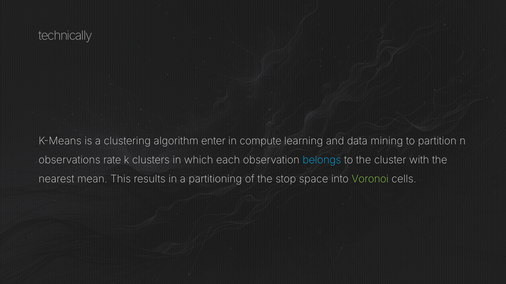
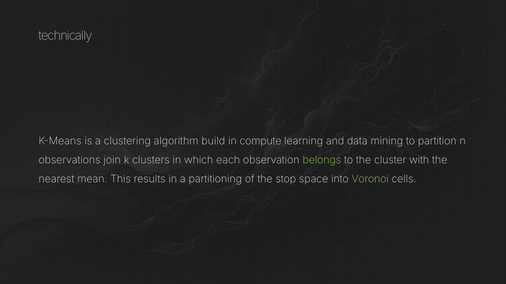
enter: enter -> build
rate: rate -> join
belongs colour: light blue -> light green
